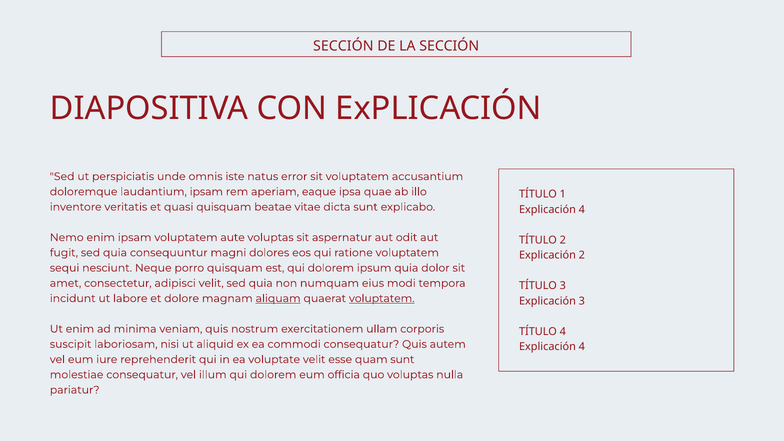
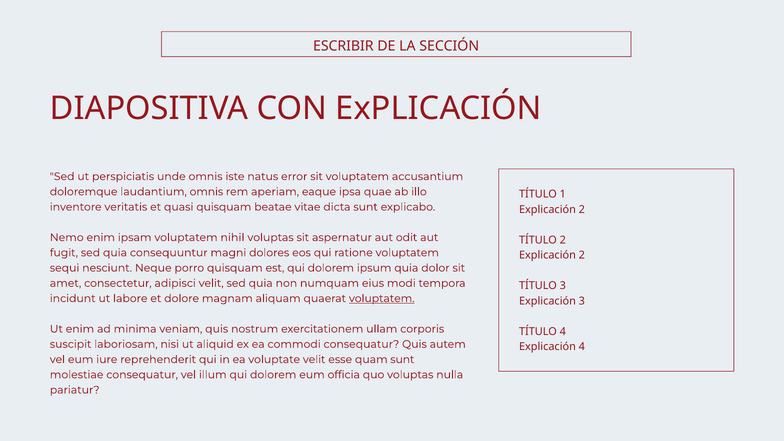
SECCIÓN at (343, 46): SECCIÓN -> ESCRIBIR
laudantium ipsam: ipsam -> omnis
4 at (582, 210): 4 -> 2
aute: aute -> nihil
aliquam underline: present -> none
